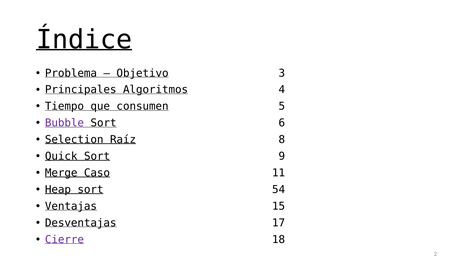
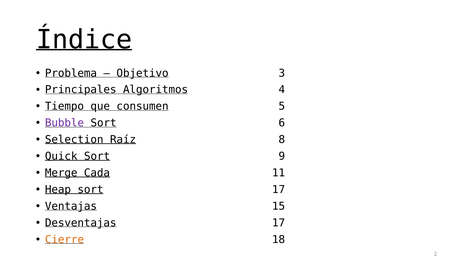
Caso: Caso -> Cada
sort 54: 54 -> 17
Cierre colour: purple -> orange
